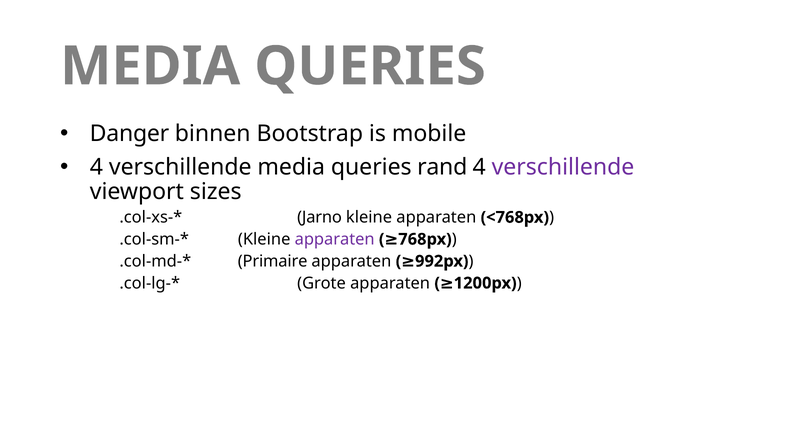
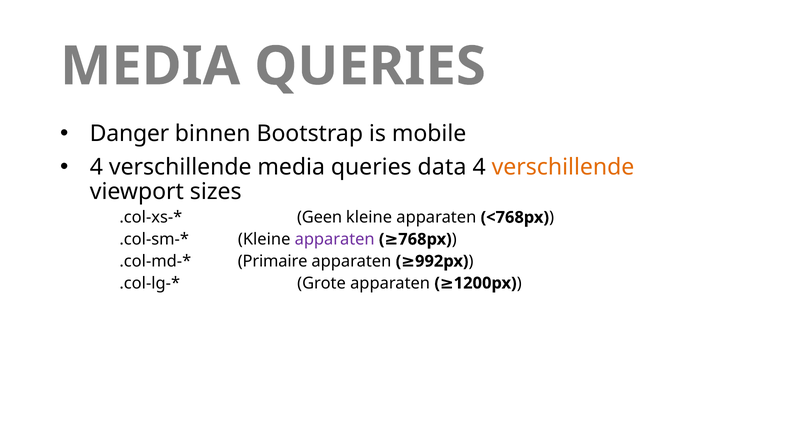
rand: rand -> data
verschillende at (563, 167) colour: purple -> orange
Jarno: Jarno -> Geen
